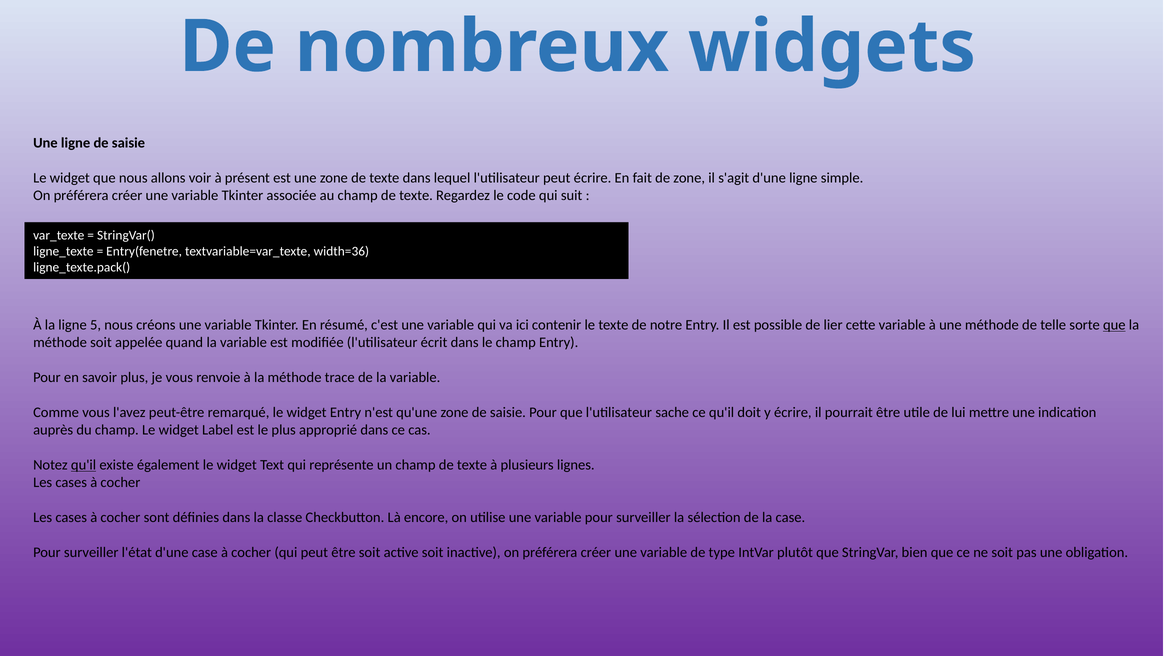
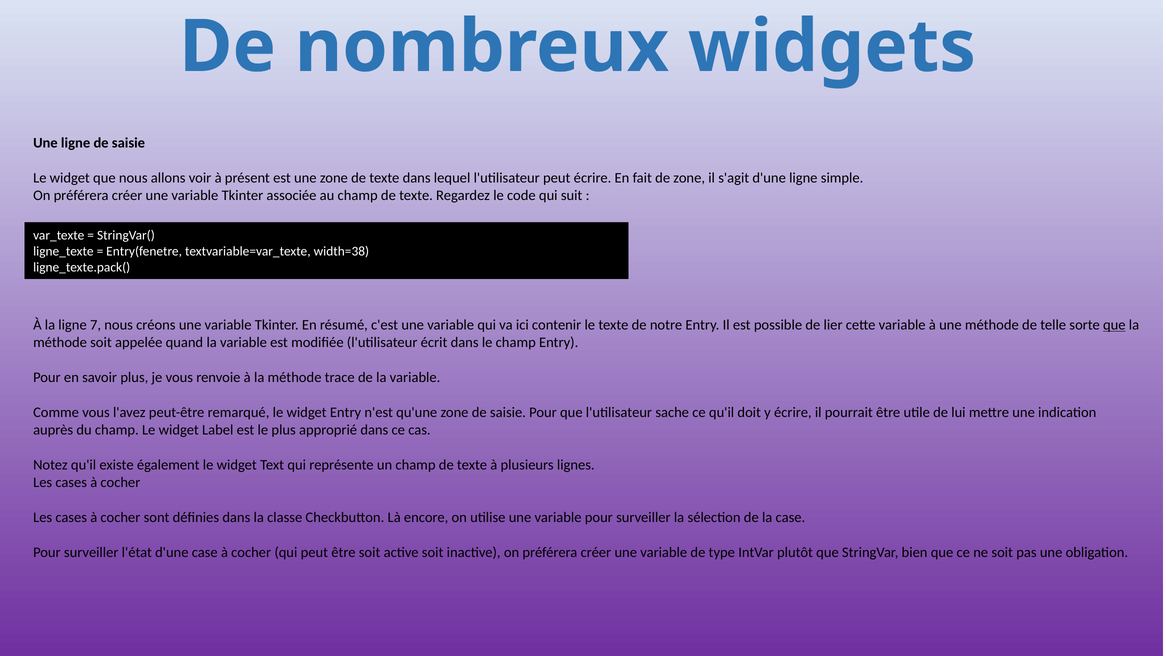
width=36: width=36 -> width=38
5: 5 -> 7
qu'il at (84, 465) underline: present -> none
